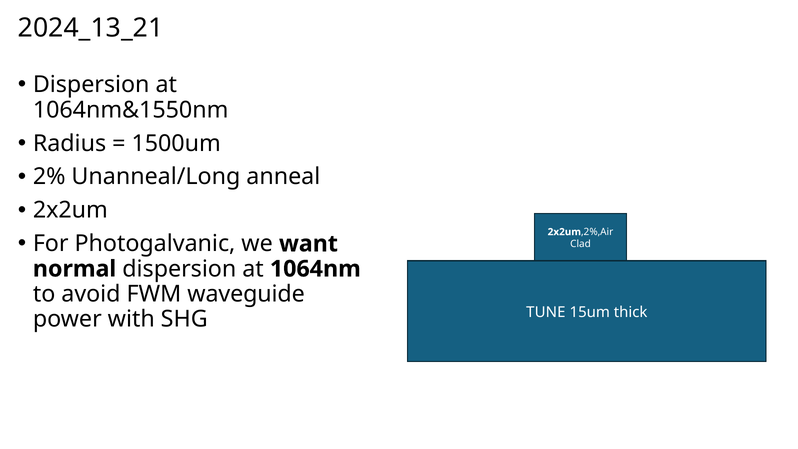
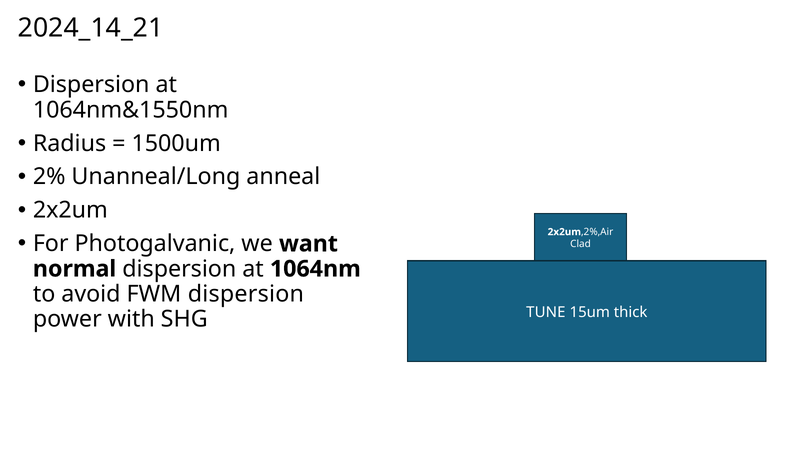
2024_13_21: 2024_13_21 -> 2024_14_21
FWM waveguide: waveguide -> dispersion
